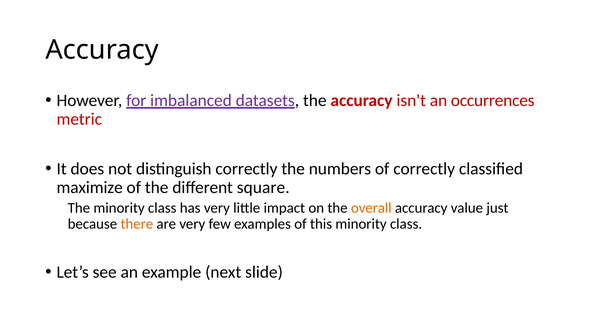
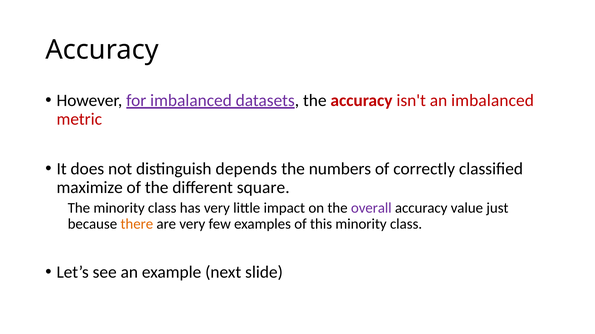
an occurrences: occurrences -> imbalanced
distinguish correctly: correctly -> depends
overall colour: orange -> purple
